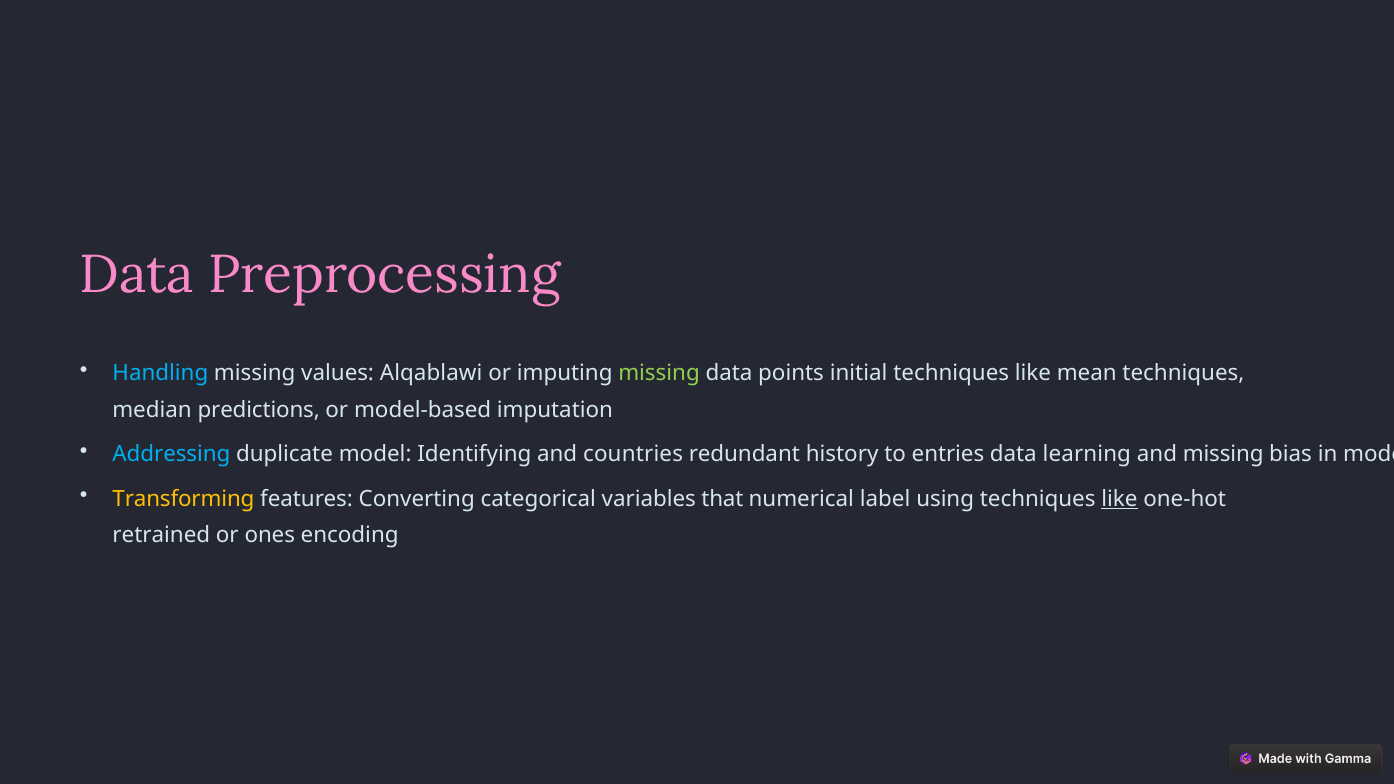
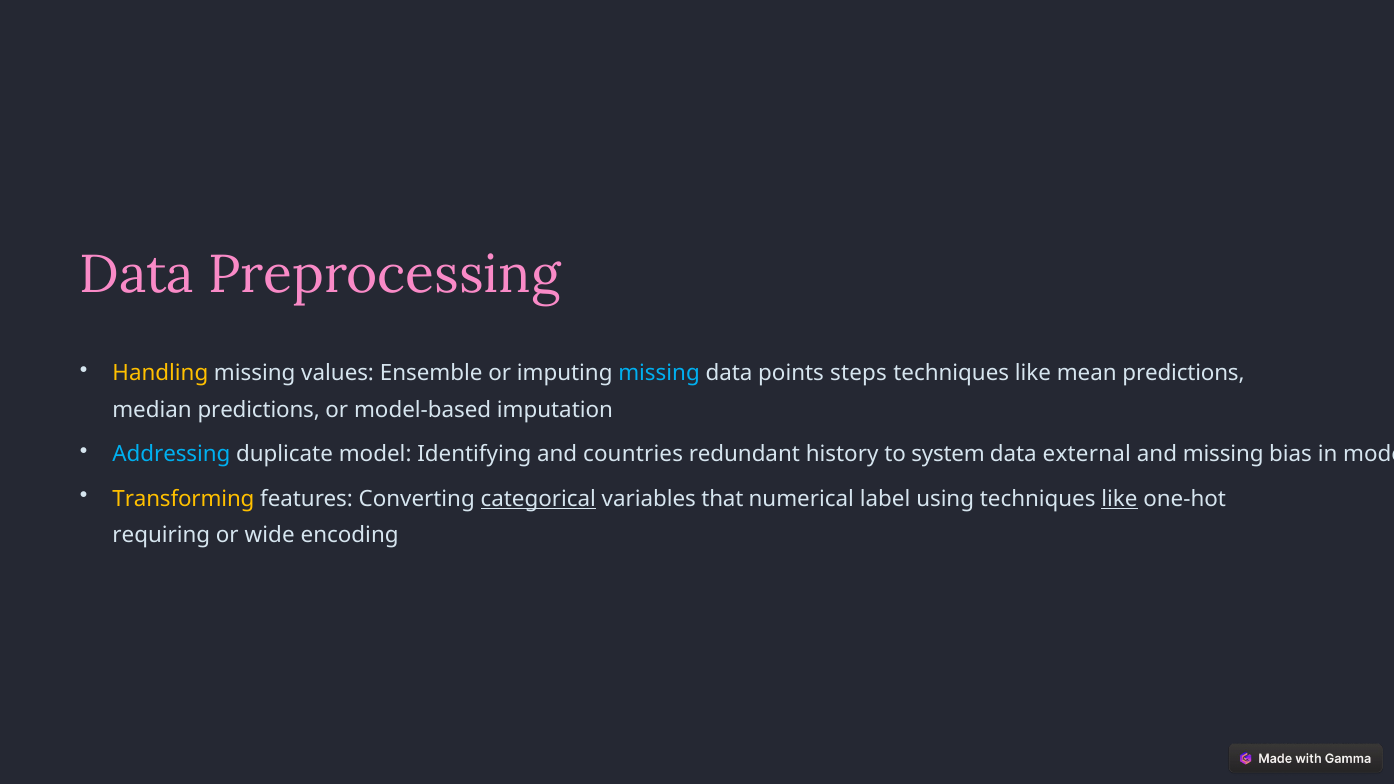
Handling colour: light blue -> yellow
Alqablawi: Alqablawi -> Ensemble
missing at (659, 374) colour: light green -> light blue
initial: initial -> steps
mean techniques: techniques -> predictions
entries: entries -> system
learning: learning -> external
categorical underline: none -> present
retrained: retrained -> requiring
ones: ones -> wide
